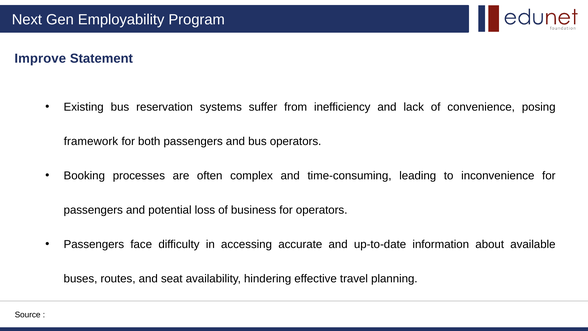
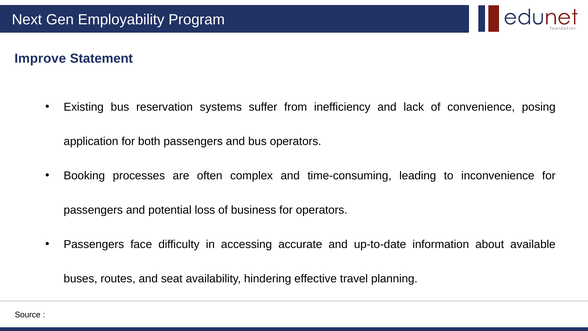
framework: framework -> application
